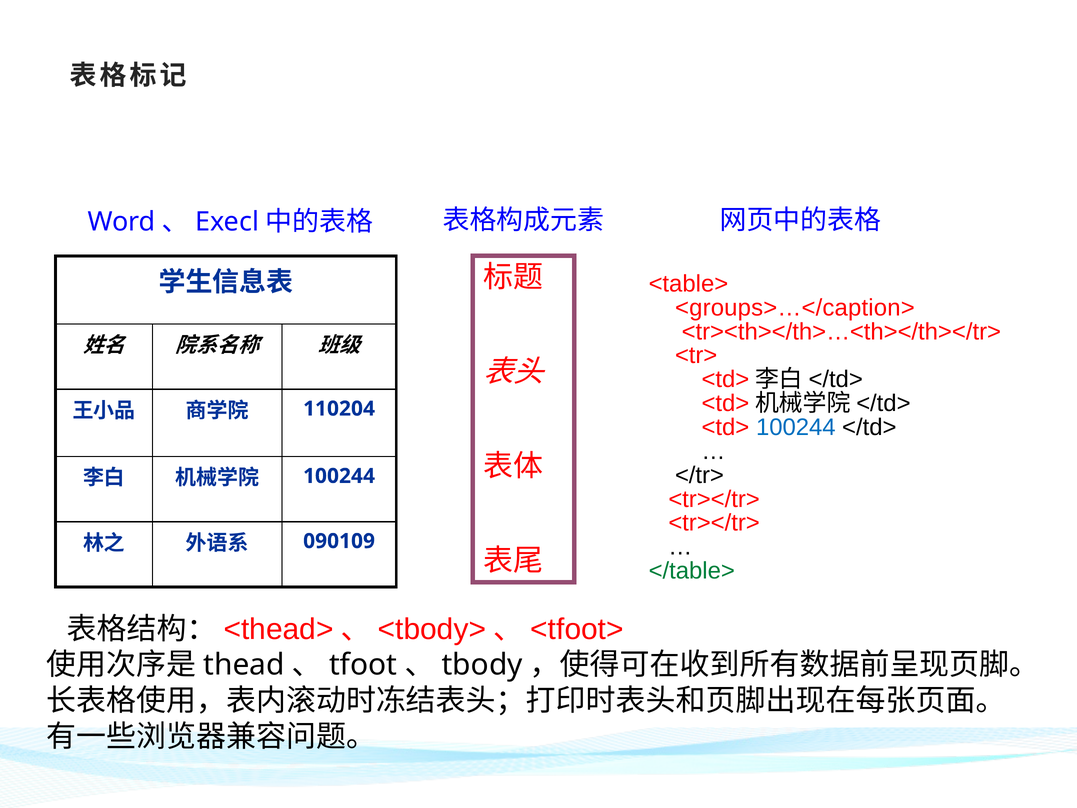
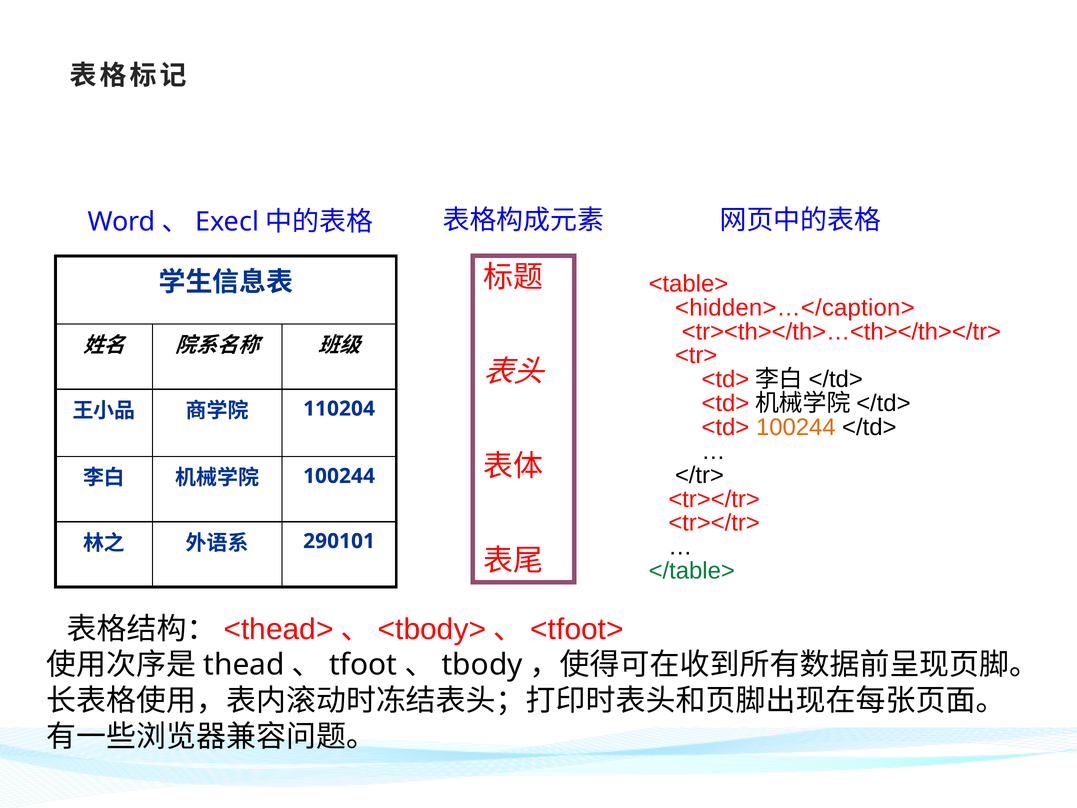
<groups>…</caption>: <groups>…</caption> -> <hidden>…</caption>
100244 at (796, 427) colour: blue -> orange
090109: 090109 -> 290101
